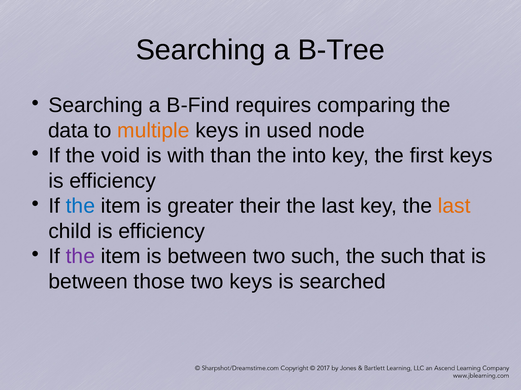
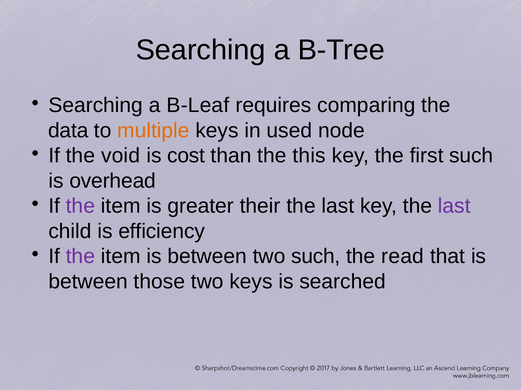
B-Find: B-Find -> B-Leaf
with: with -> cost
into: into -> this
first keys: keys -> such
efficiency at (113, 181): efficiency -> overhead
the at (80, 206) colour: blue -> purple
last at (454, 206) colour: orange -> purple
the such: such -> read
